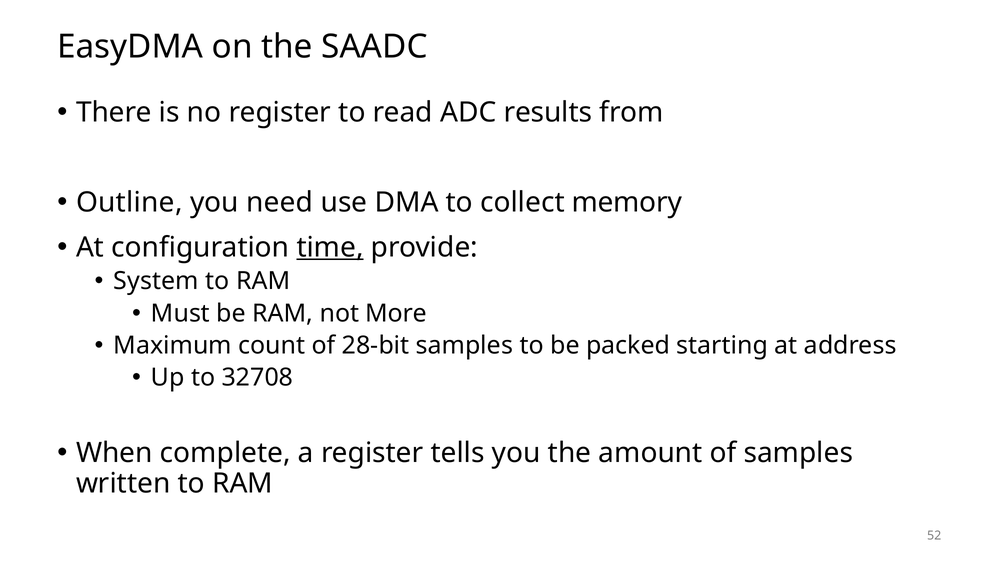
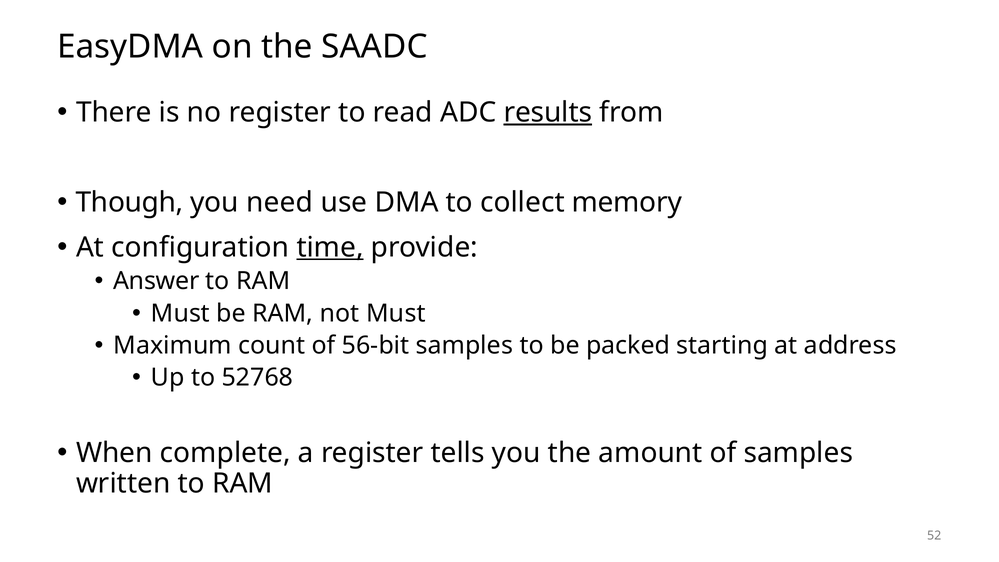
results underline: none -> present
Outline: Outline -> Though
System: System -> Answer
not More: More -> Must
28-bit: 28-bit -> 56-bit
32708: 32708 -> 52768
